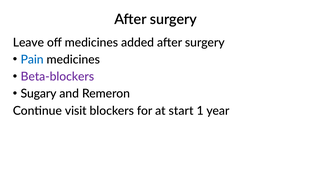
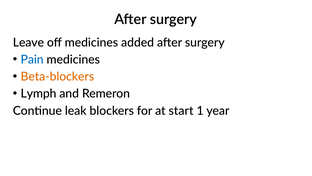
Beta-blockers colour: purple -> orange
Sugary: Sugary -> Lymph
visit: visit -> leak
